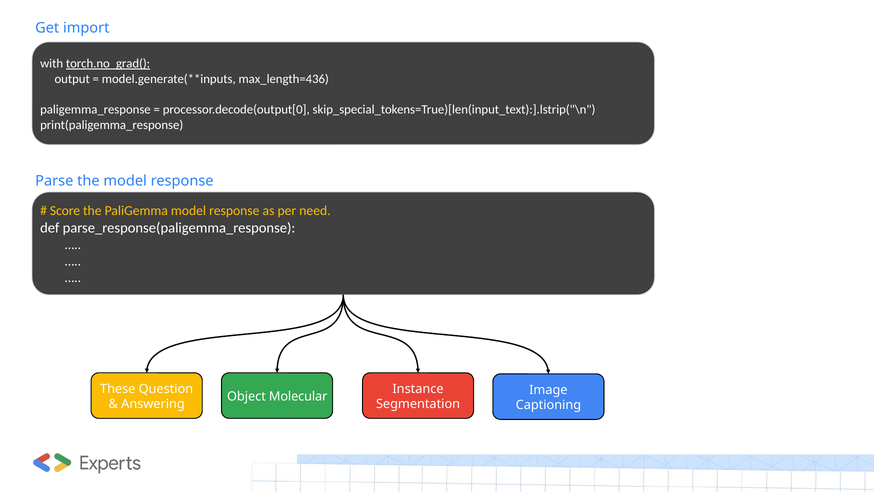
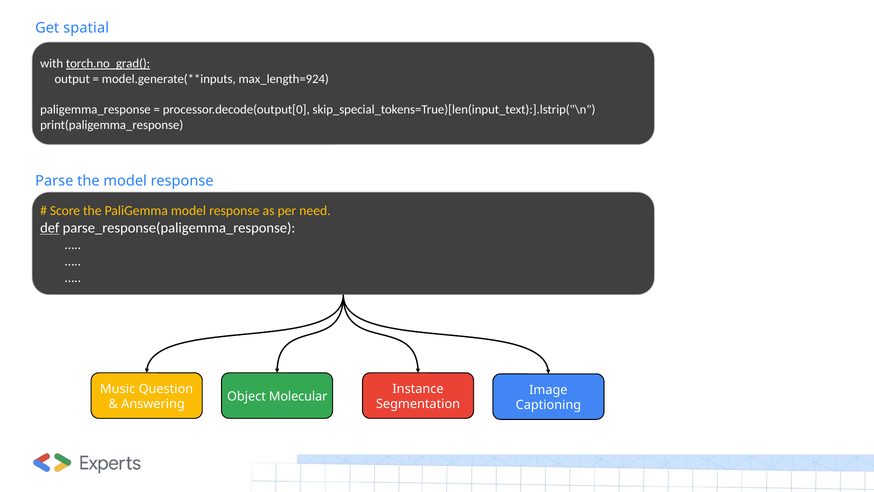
import: import -> spatial
max_length=436: max_length=436 -> max_length=924
def underline: none -> present
These: These -> Music
